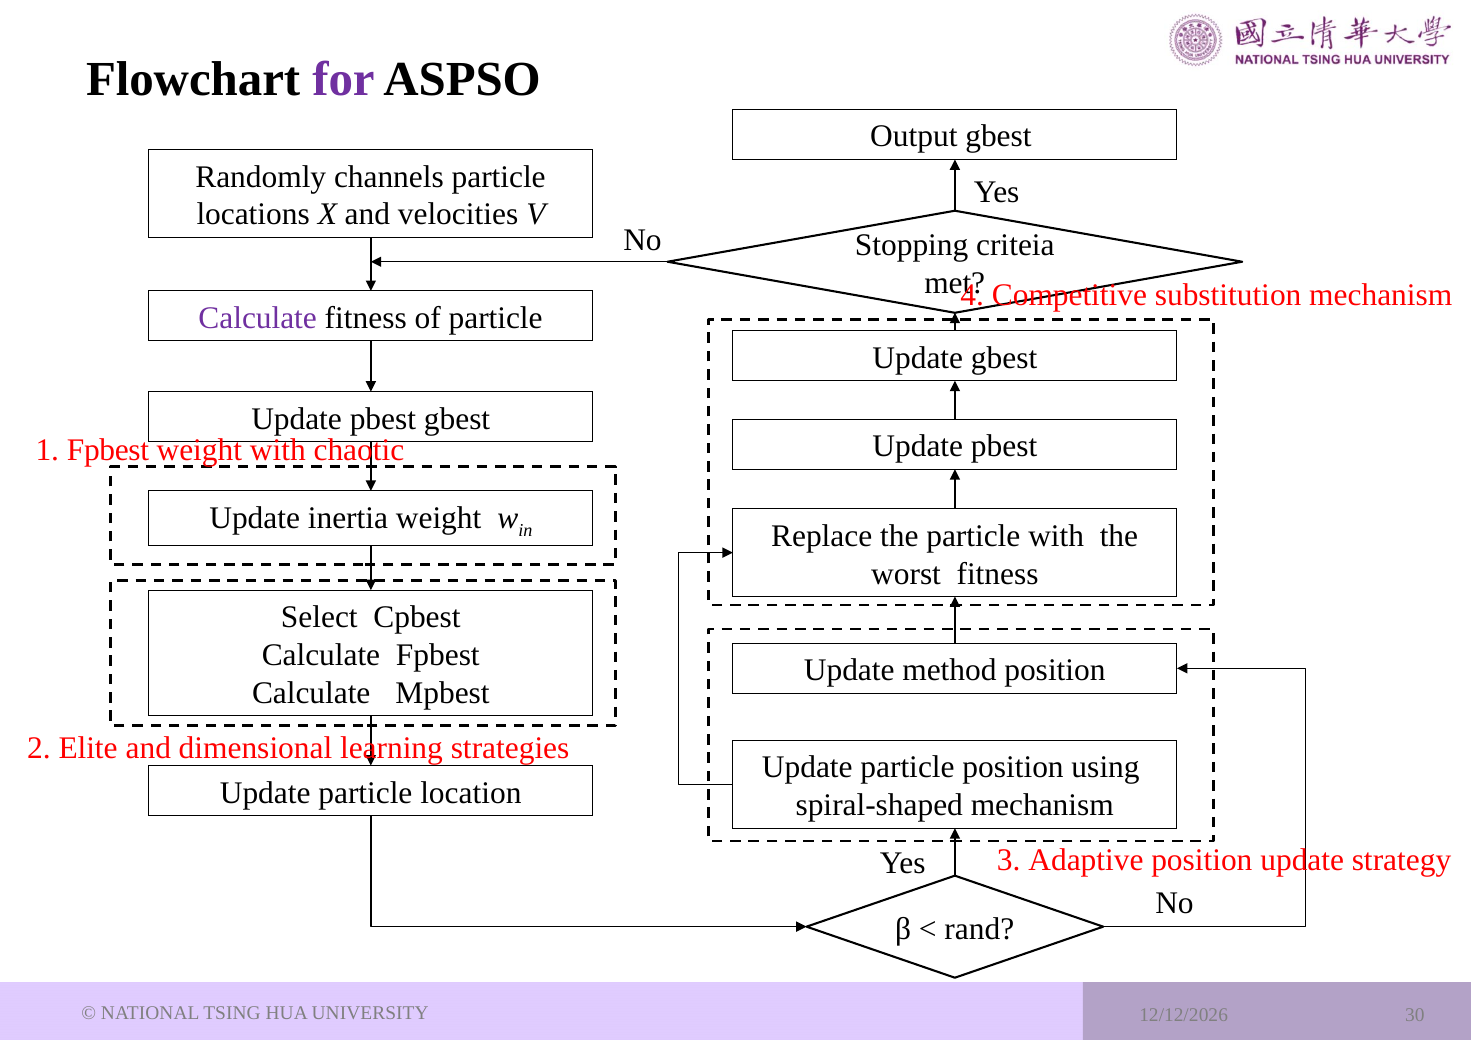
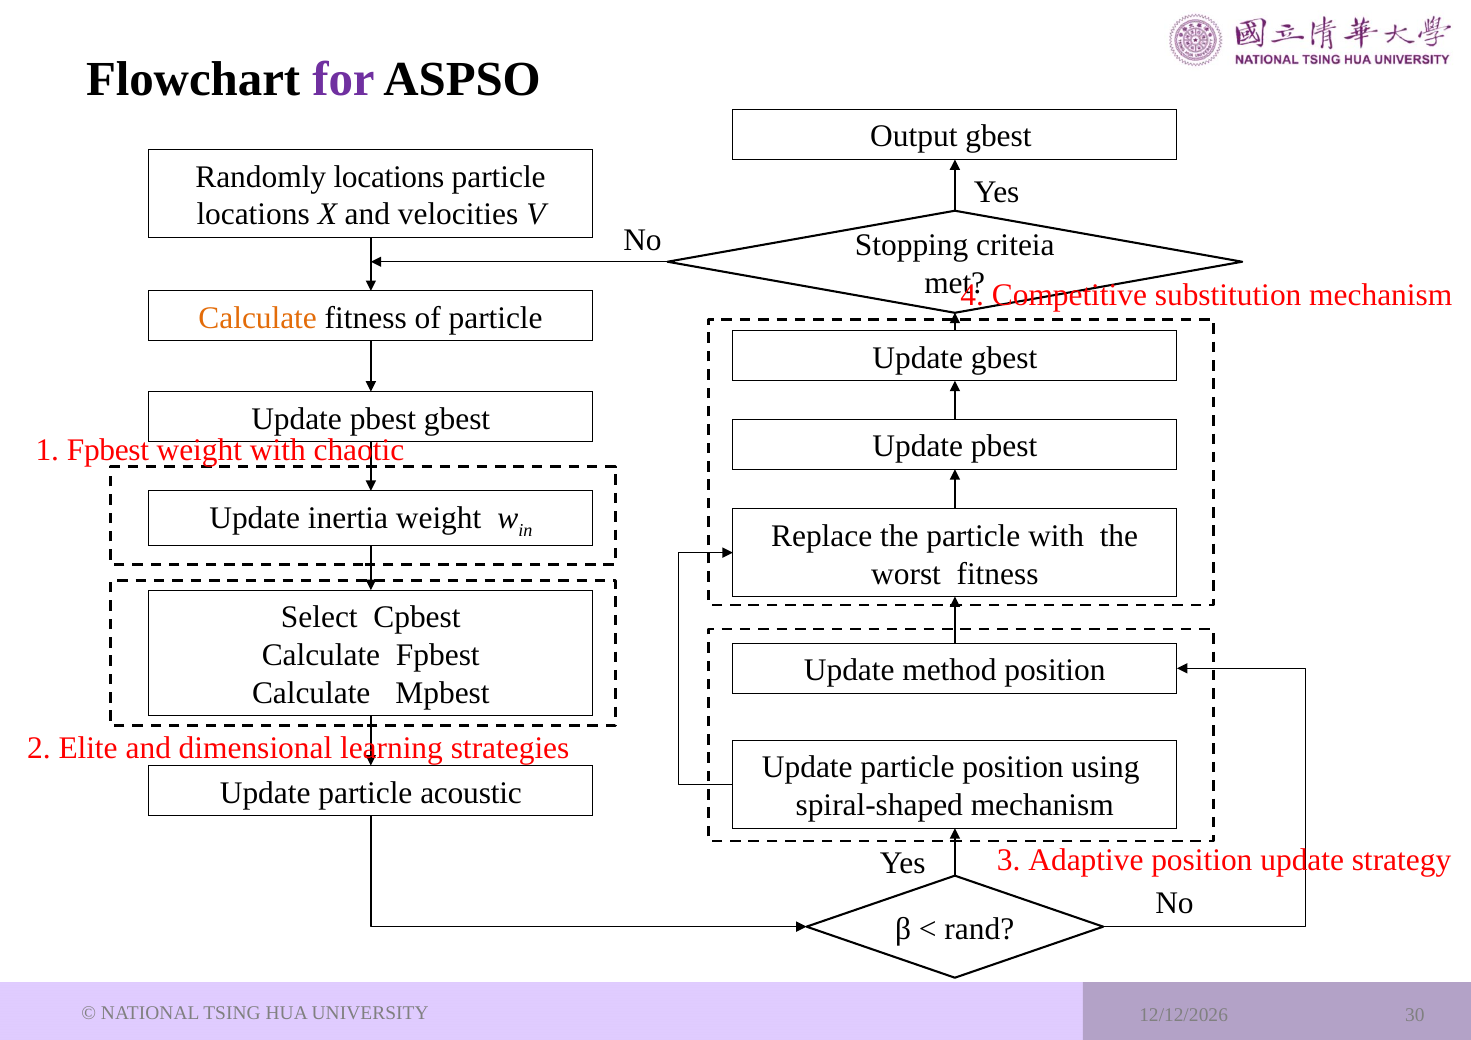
Randomly channels: channels -> locations
Calculate at (258, 318) colour: purple -> orange
location: location -> acoustic
